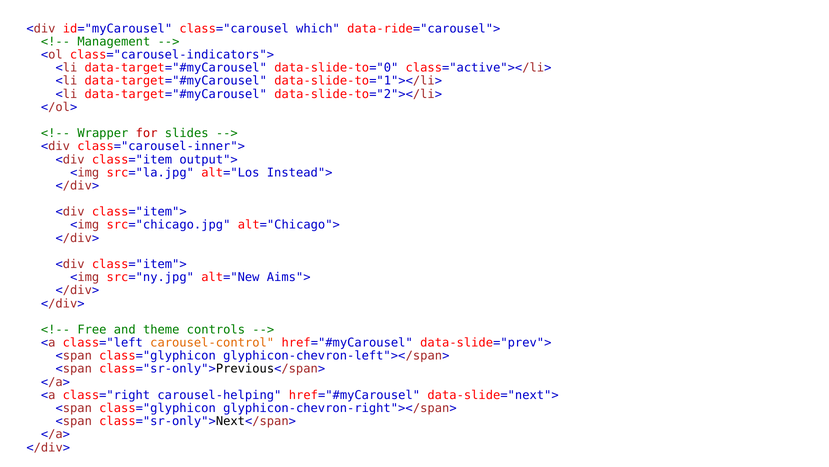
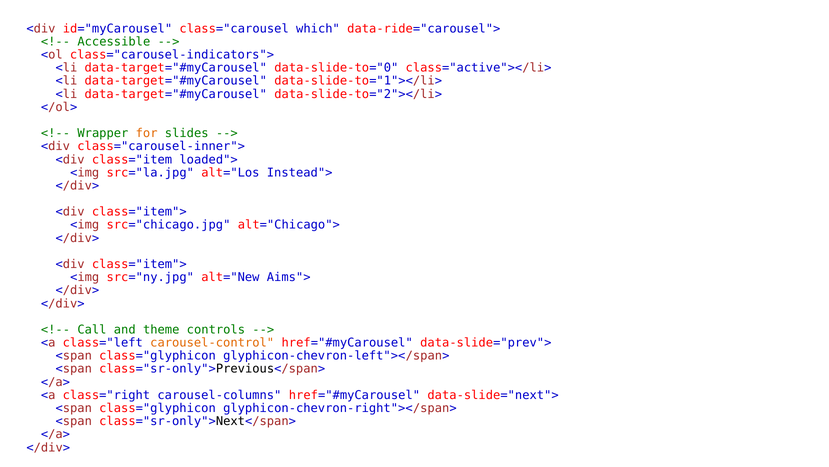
Management: Management -> Accessible
for colour: red -> orange
output">: output"> -> loaded">
Free: Free -> Call
carousel-helping: carousel-helping -> carousel-columns
